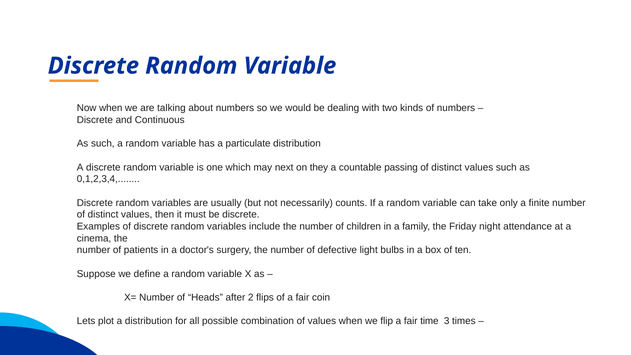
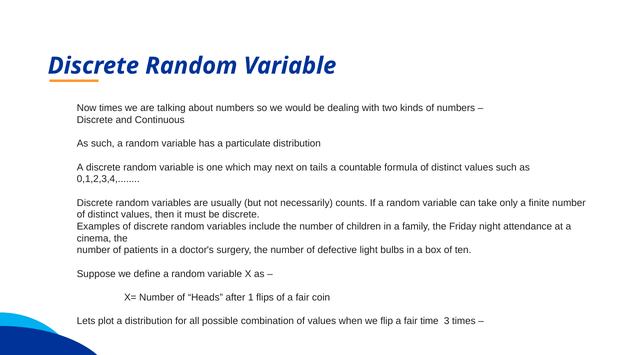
Now when: when -> times
they: they -> tails
passing: passing -> formula
2: 2 -> 1
